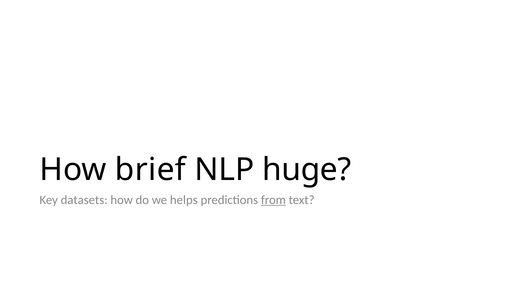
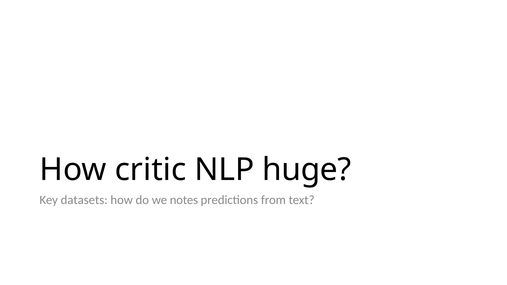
brief: brief -> critic
helps: helps -> notes
from underline: present -> none
